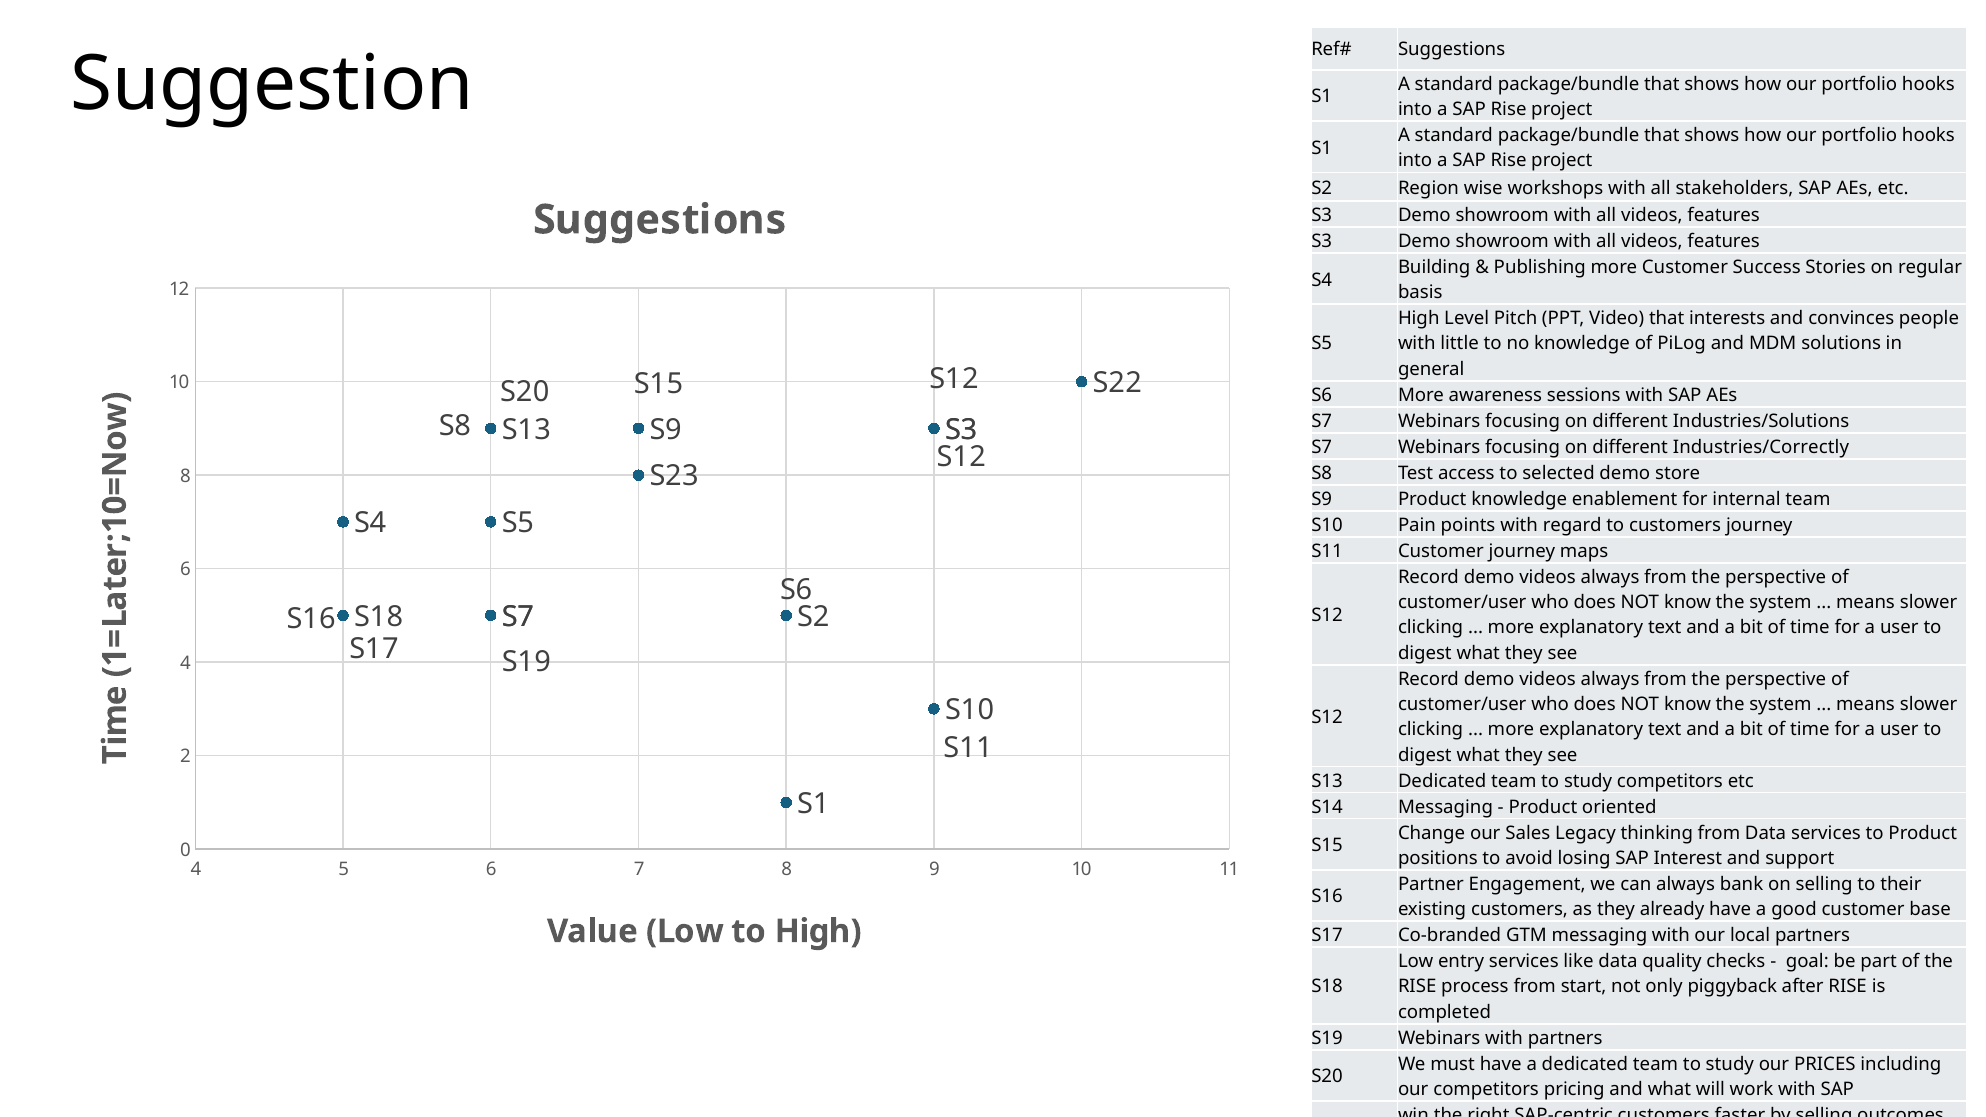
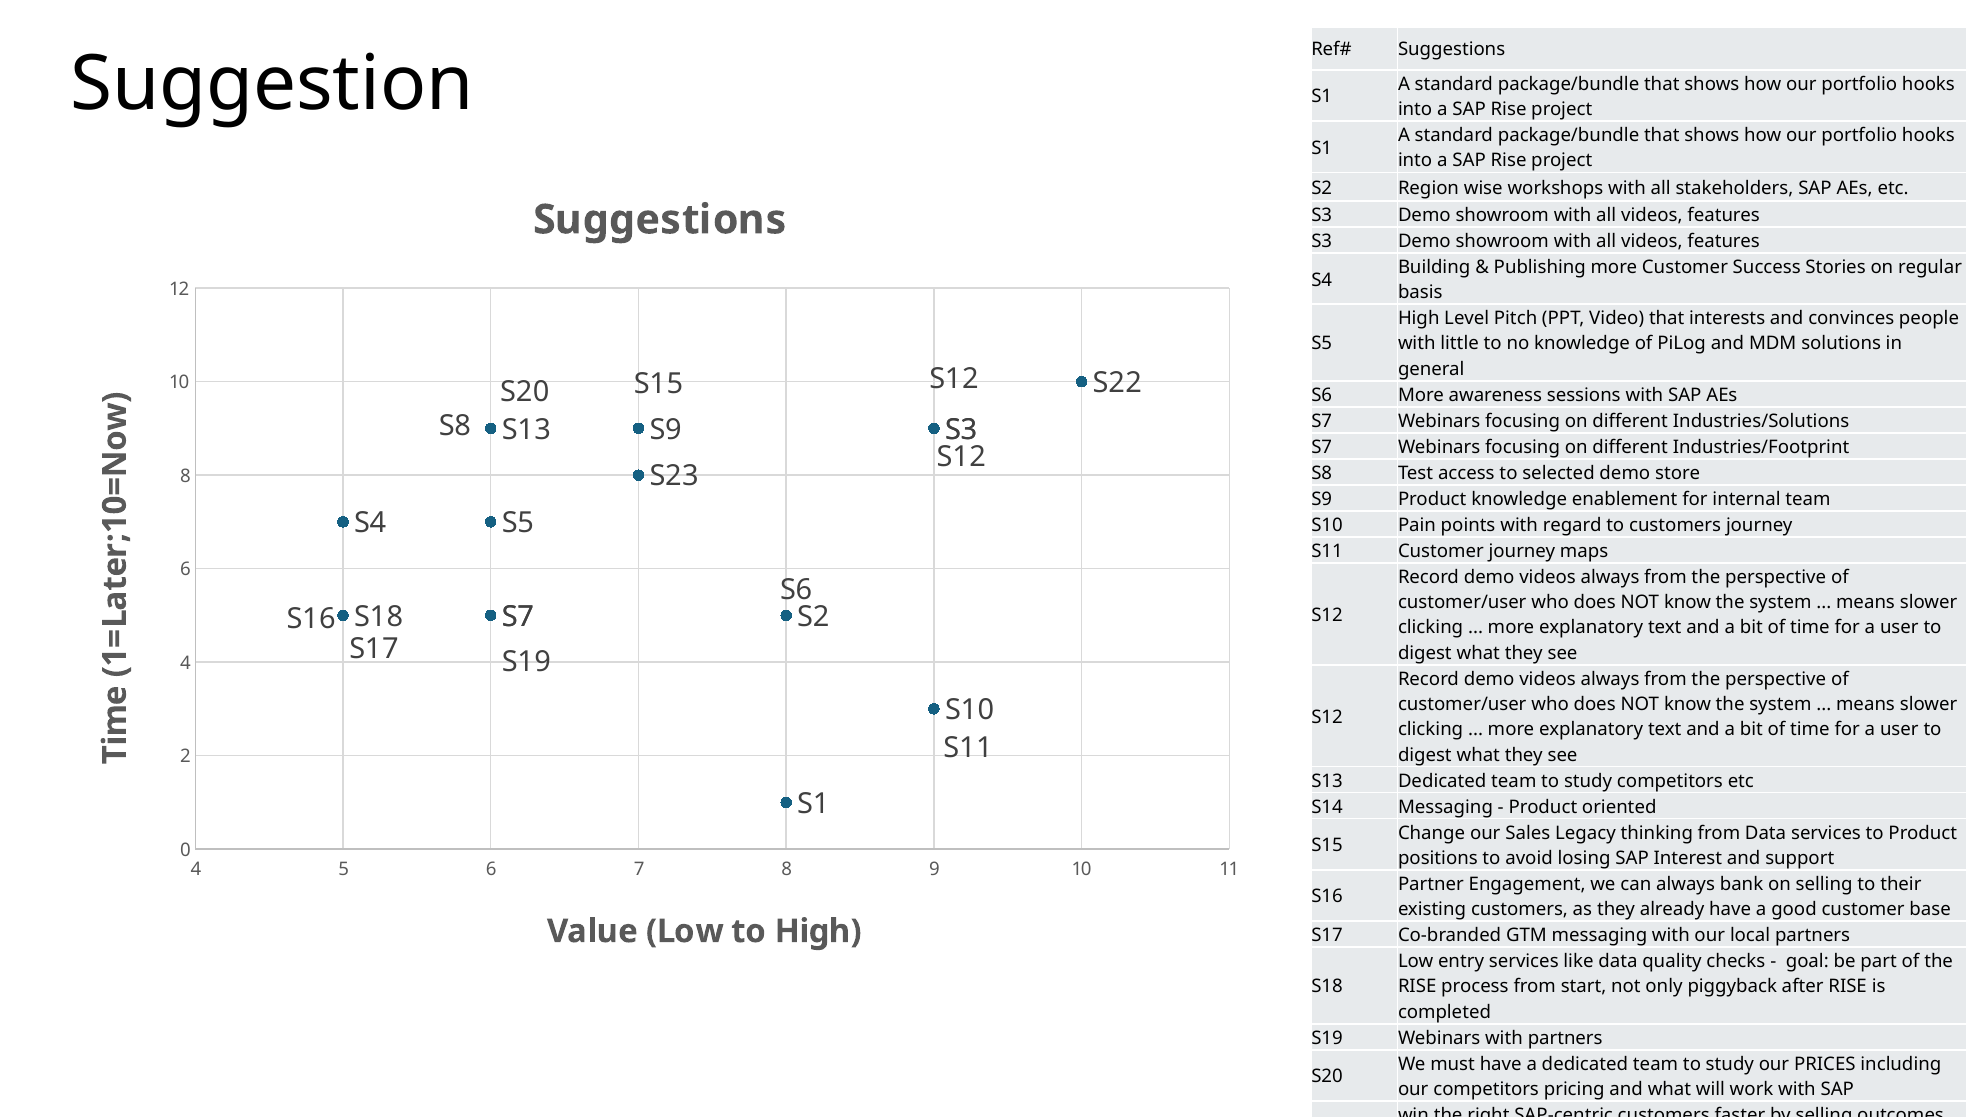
Industries/Correctly: Industries/Correctly -> Industries/Footprint
